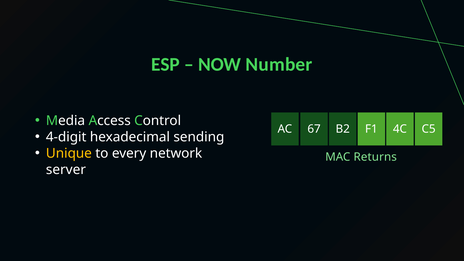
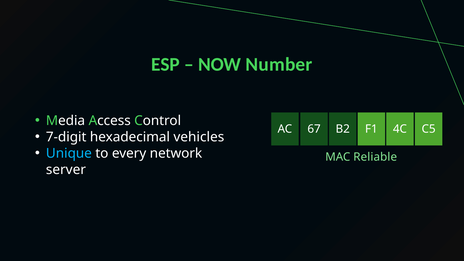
4-digit: 4-digit -> 7-digit
sending: sending -> vehicles
Unique colour: yellow -> light blue
Returns: Returns -> Reliable
